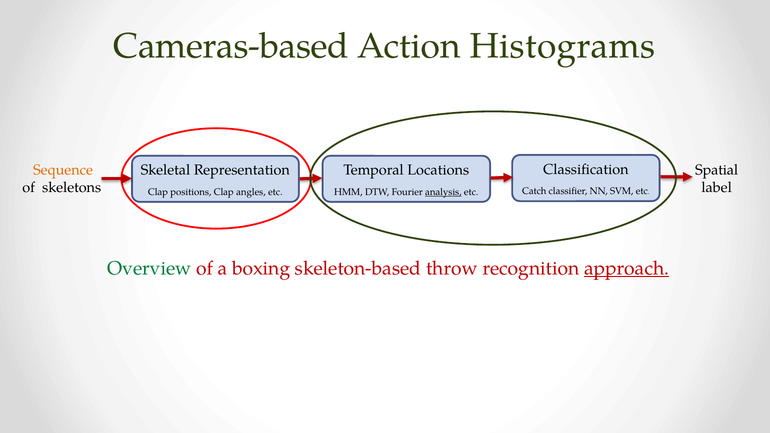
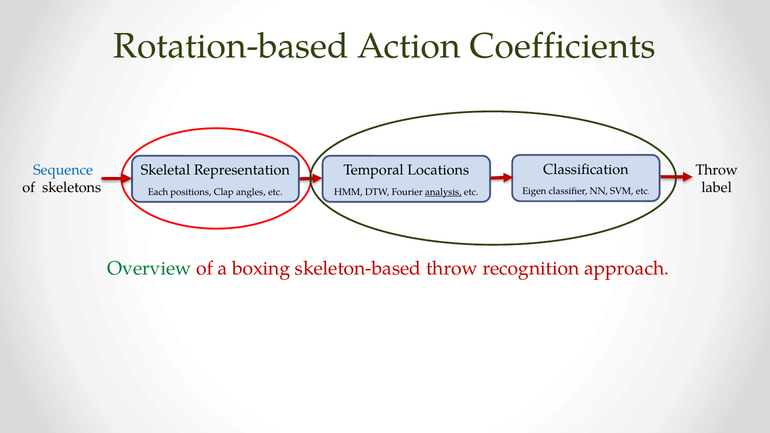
Cameras-based: Cameras-based -> Rotation-based
Histograms: Histograms -> Coefficients
Sequence colour: orange -> blue
Spatial at (717, 170): Spatial -> Throw
Catch: Catch -> Eigen
Clap at (158, 192): Clap -> Each
approach underline: present -> none
